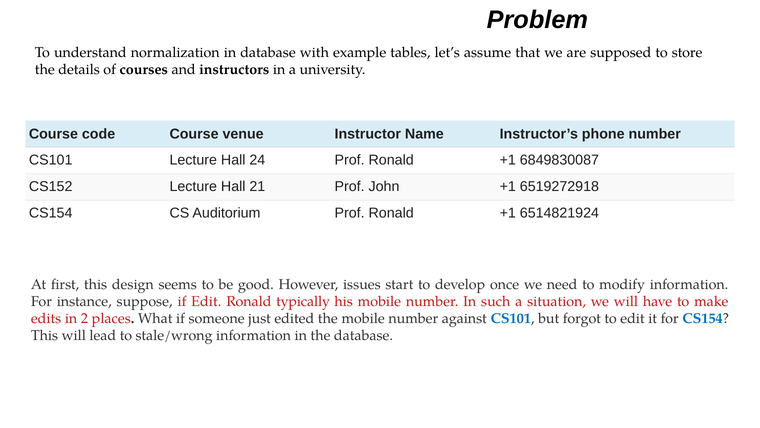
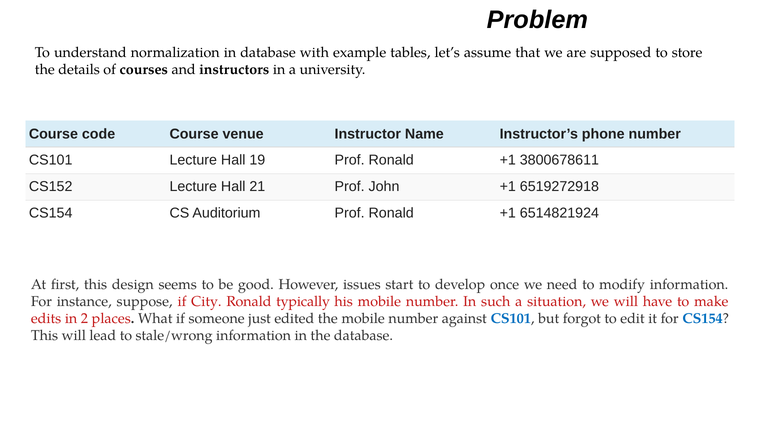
24: 24 -> 19
6849830087: 6849830087 -> 3800678611
if Edit: Edit -> City
